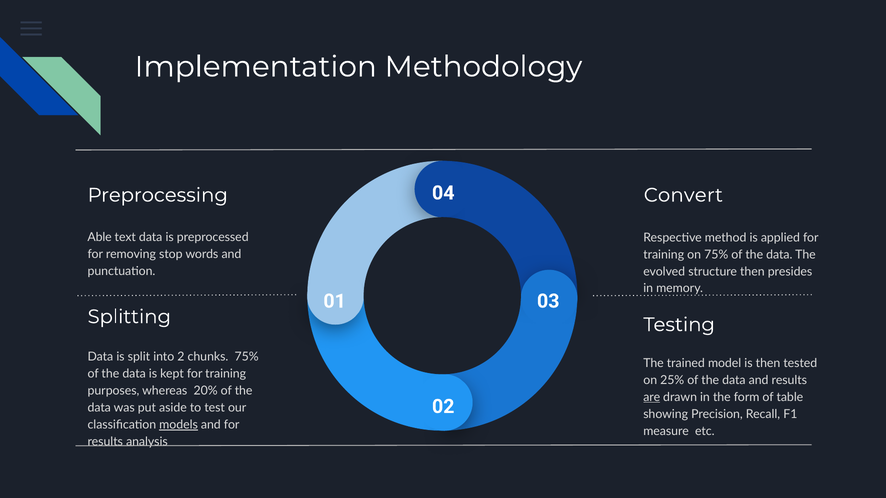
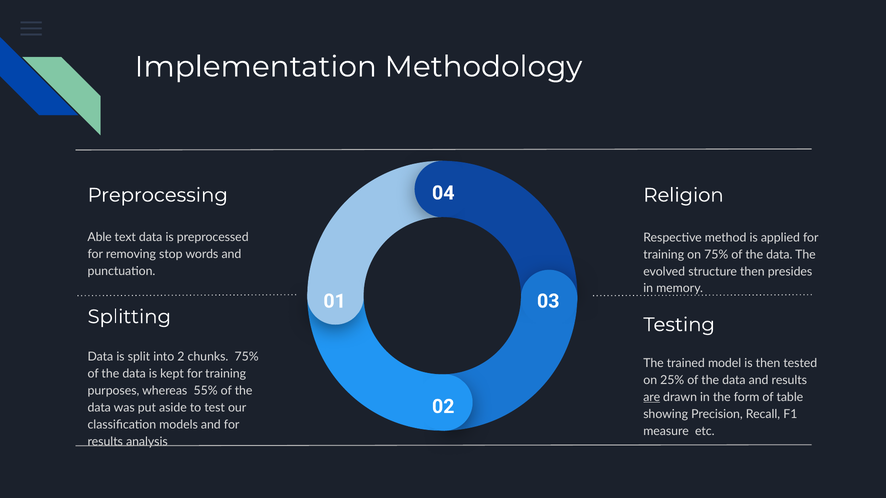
Convert: Convert -> Religion
20%: 20% -> 55%
models underline: present -> none
